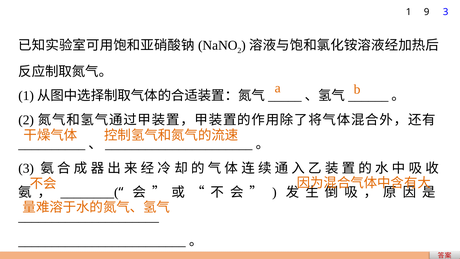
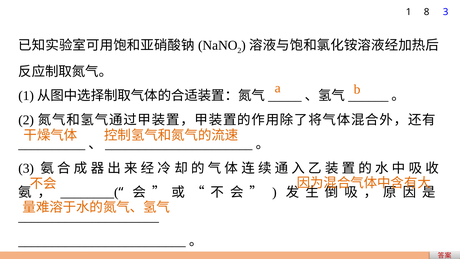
9: 9 -> 8
